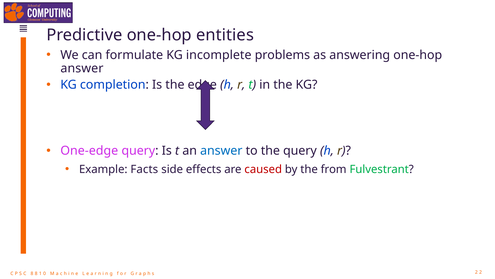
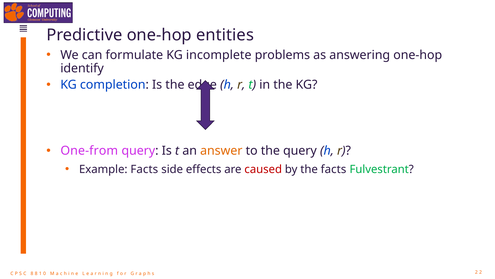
answer at (82, 68): answer -> identify
One-edge: One-edge -> One-from
answer at (221, 151) colour: blue -> orange
the from: from -> facts
